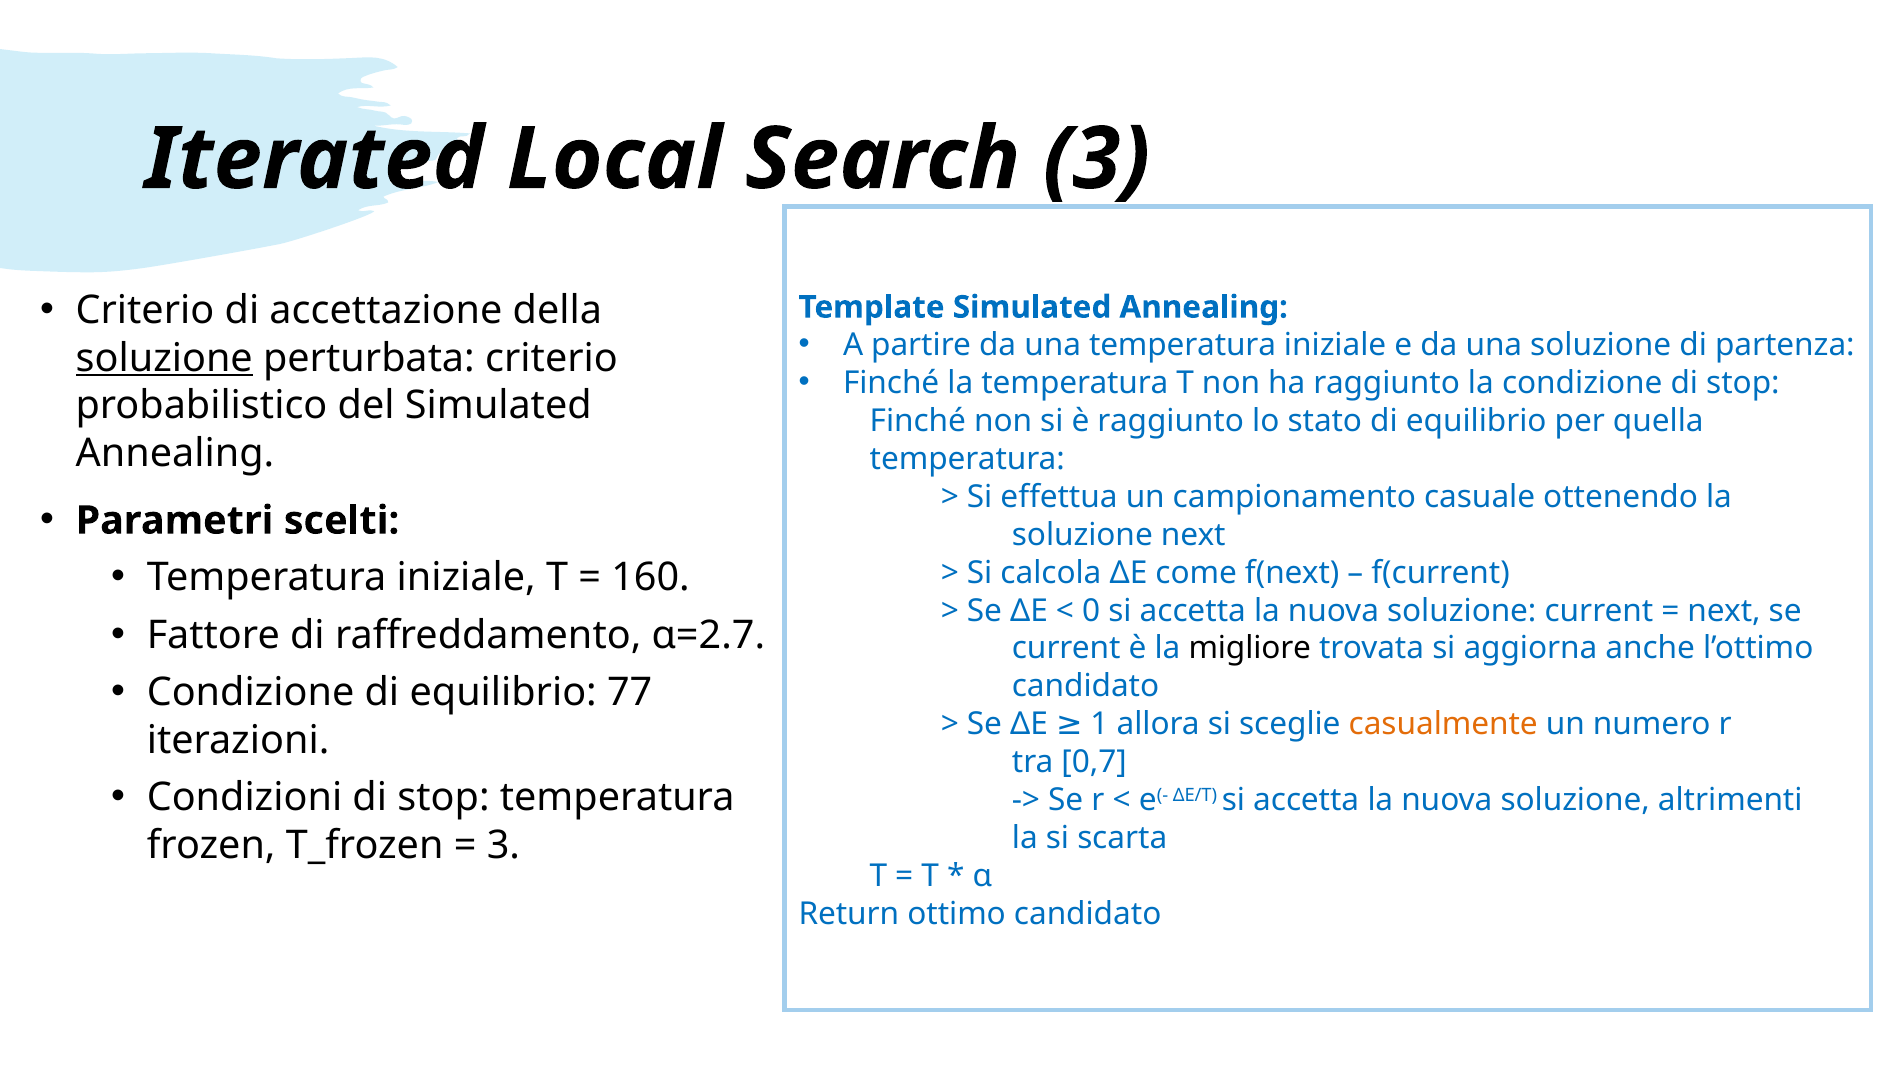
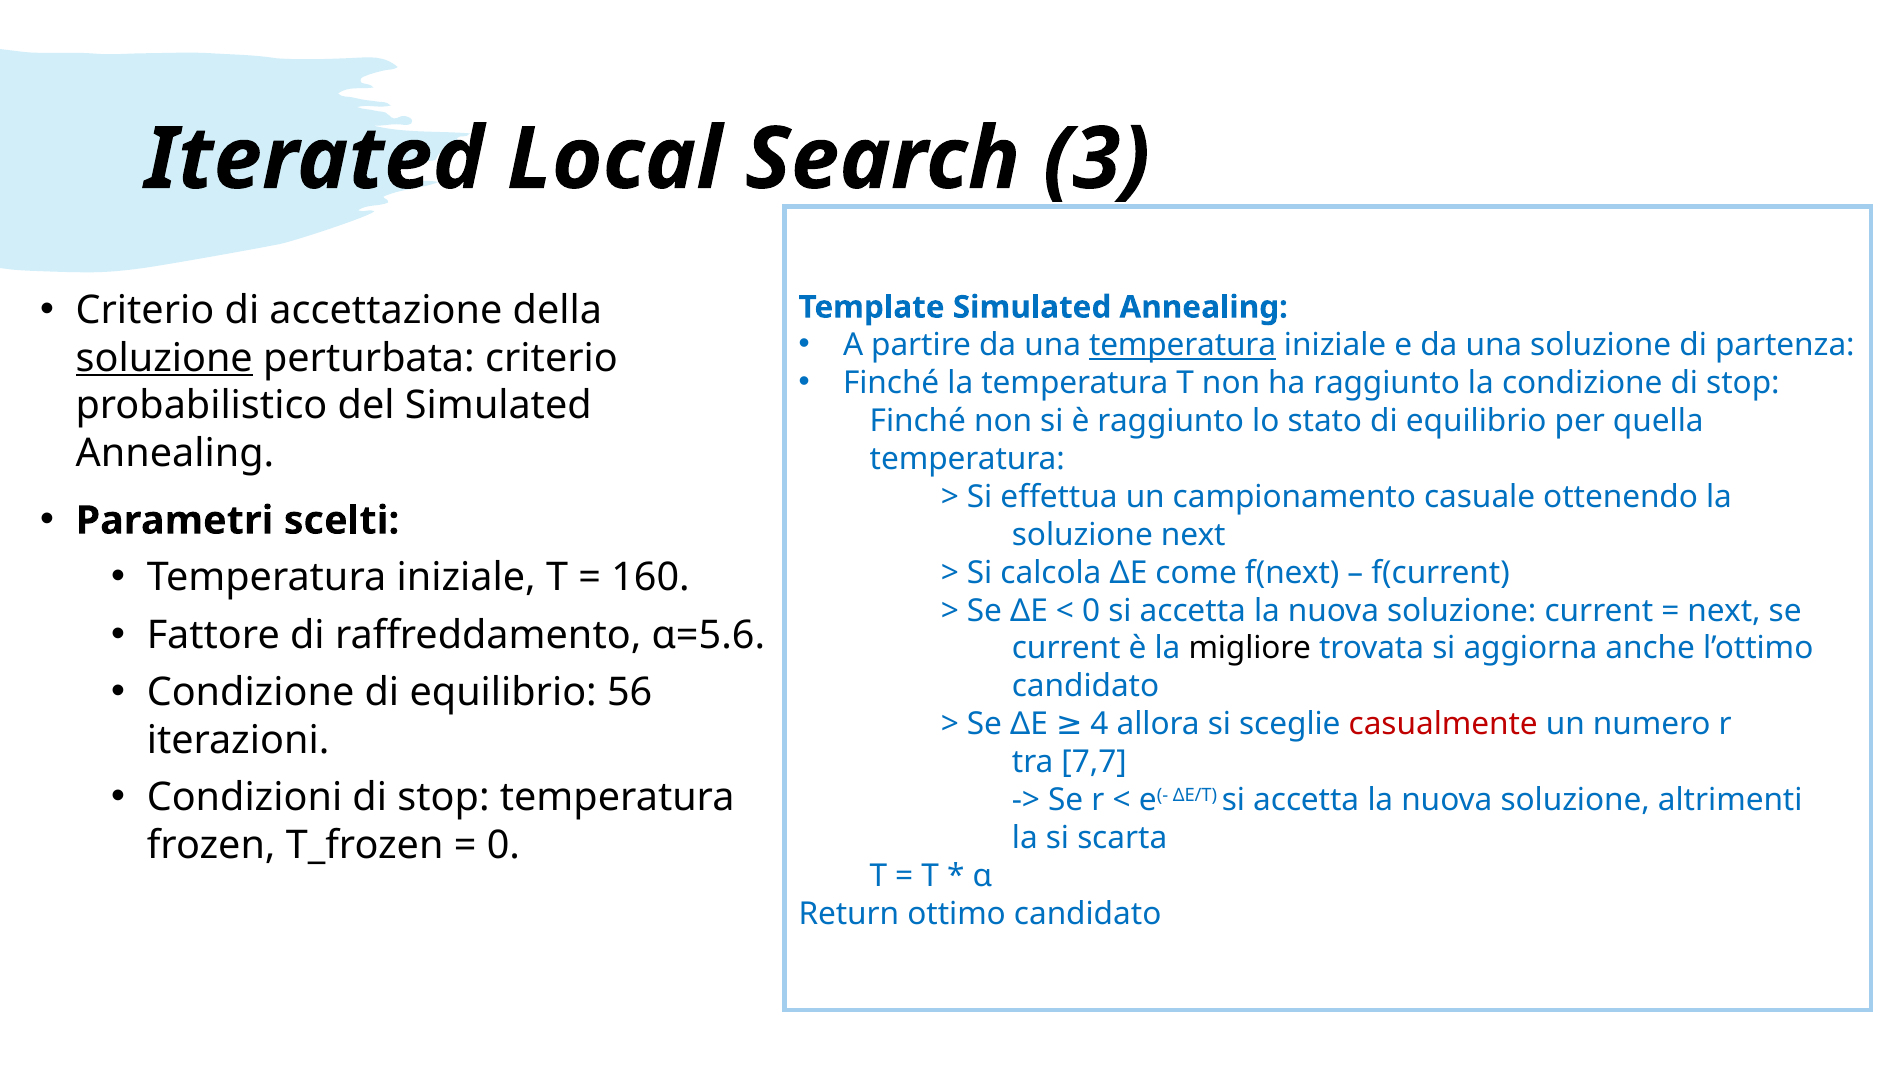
temperatura at (1183, 345) underline: none -> present
ɑ=2.7: ɑ=2.7 -> ɑ=5.6
77: 77 -> 56
1: 1 -> 4
casualmente colour: orange -> red
0,7: 0,7 -> 7,7
3 at (503, 845): 3 -> 0
